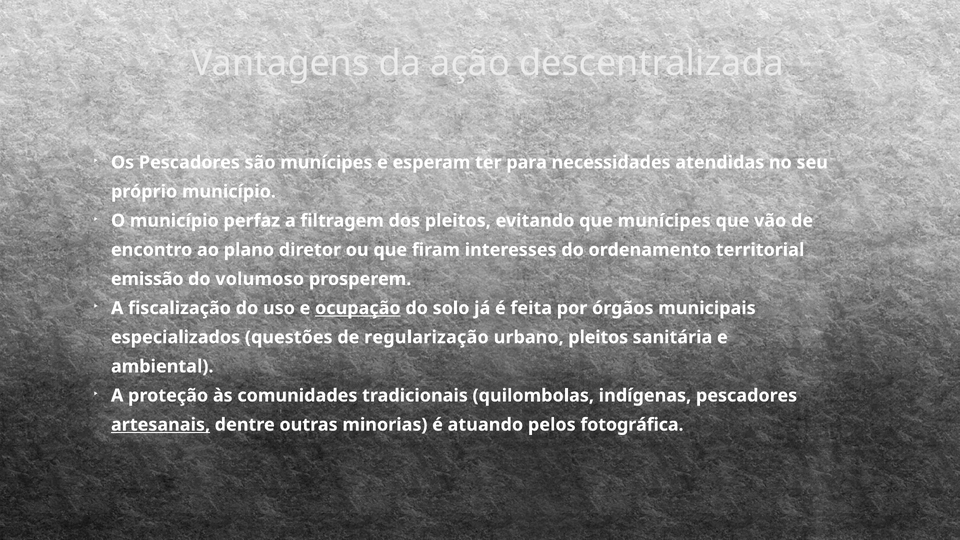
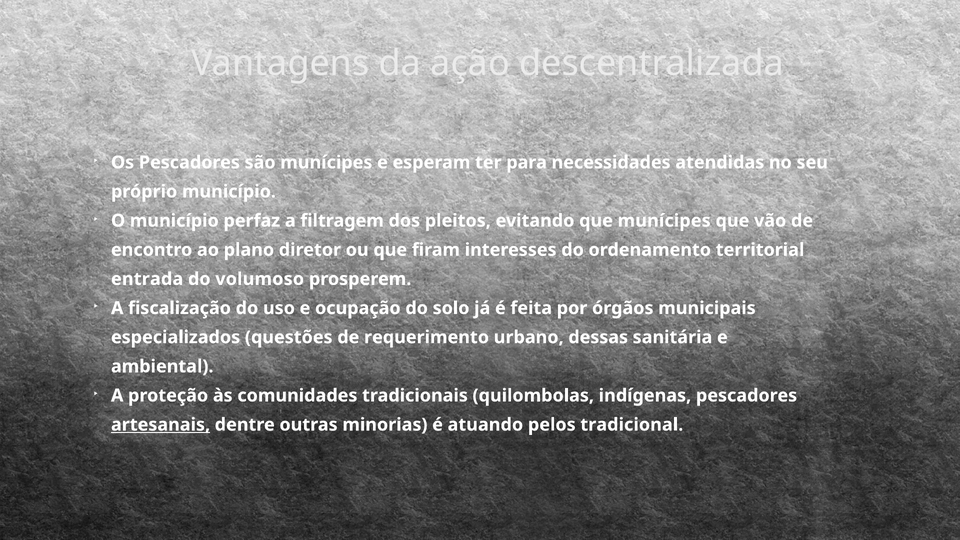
emissão: emissão -> entrada
ocupação underline: present -> none
regularização: regularização -> requerimento
urbano pleitos: pleitos -> dessas
fotográfica: fotográfica -> tradicional
